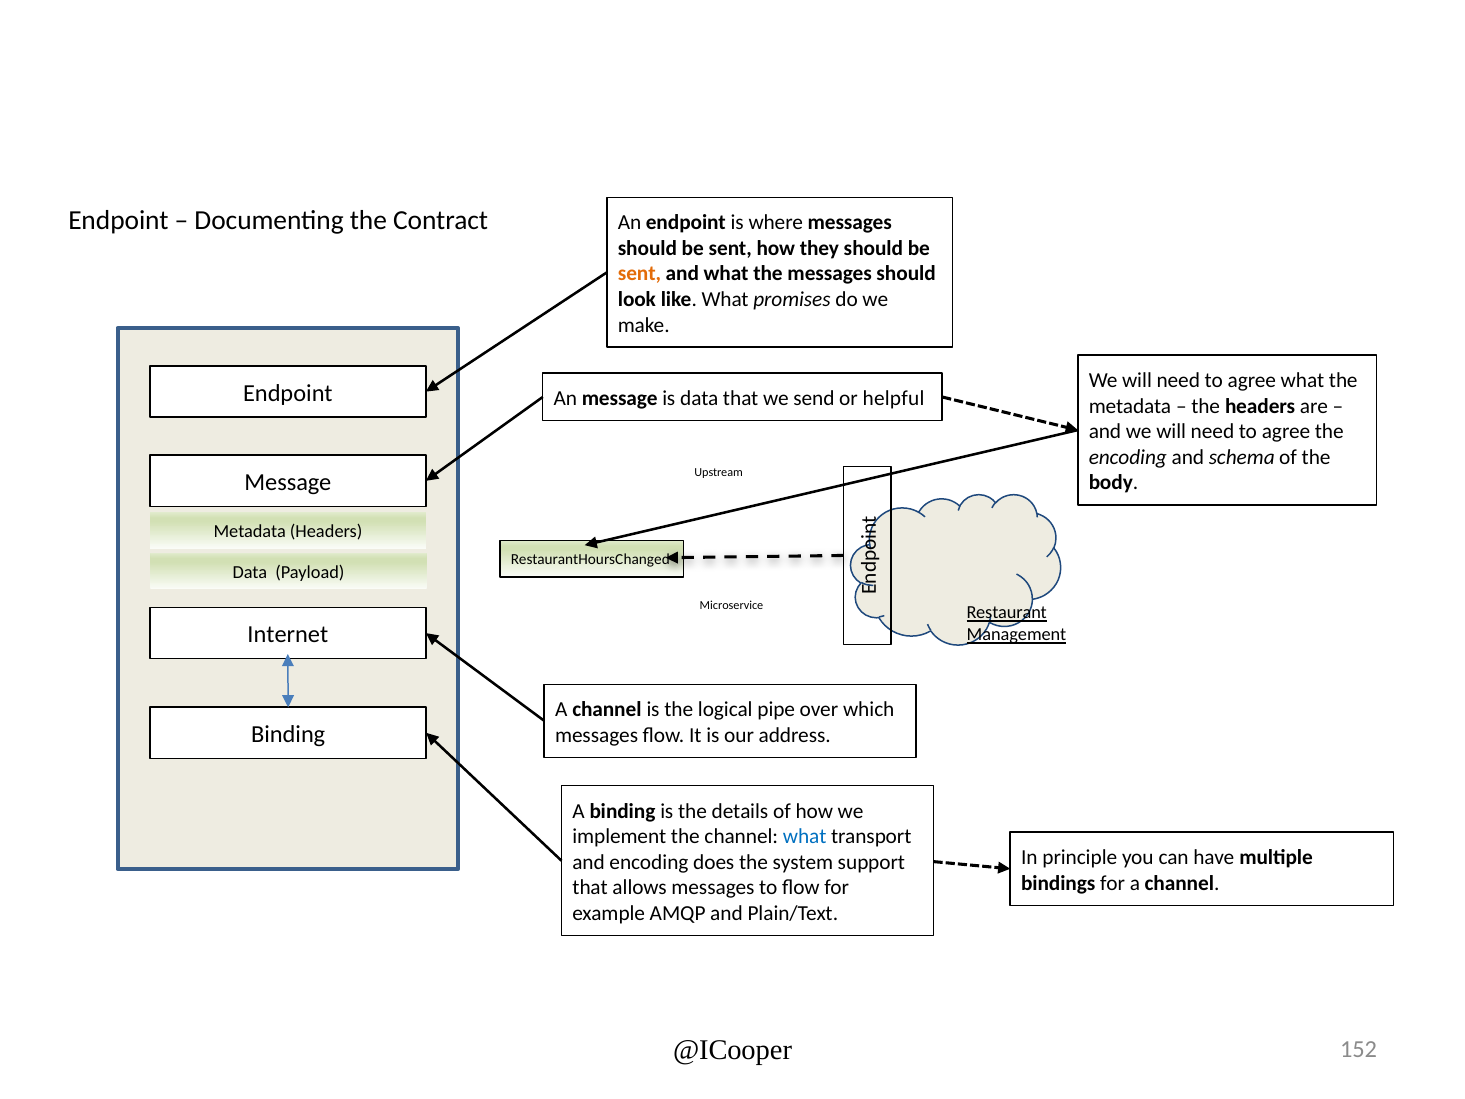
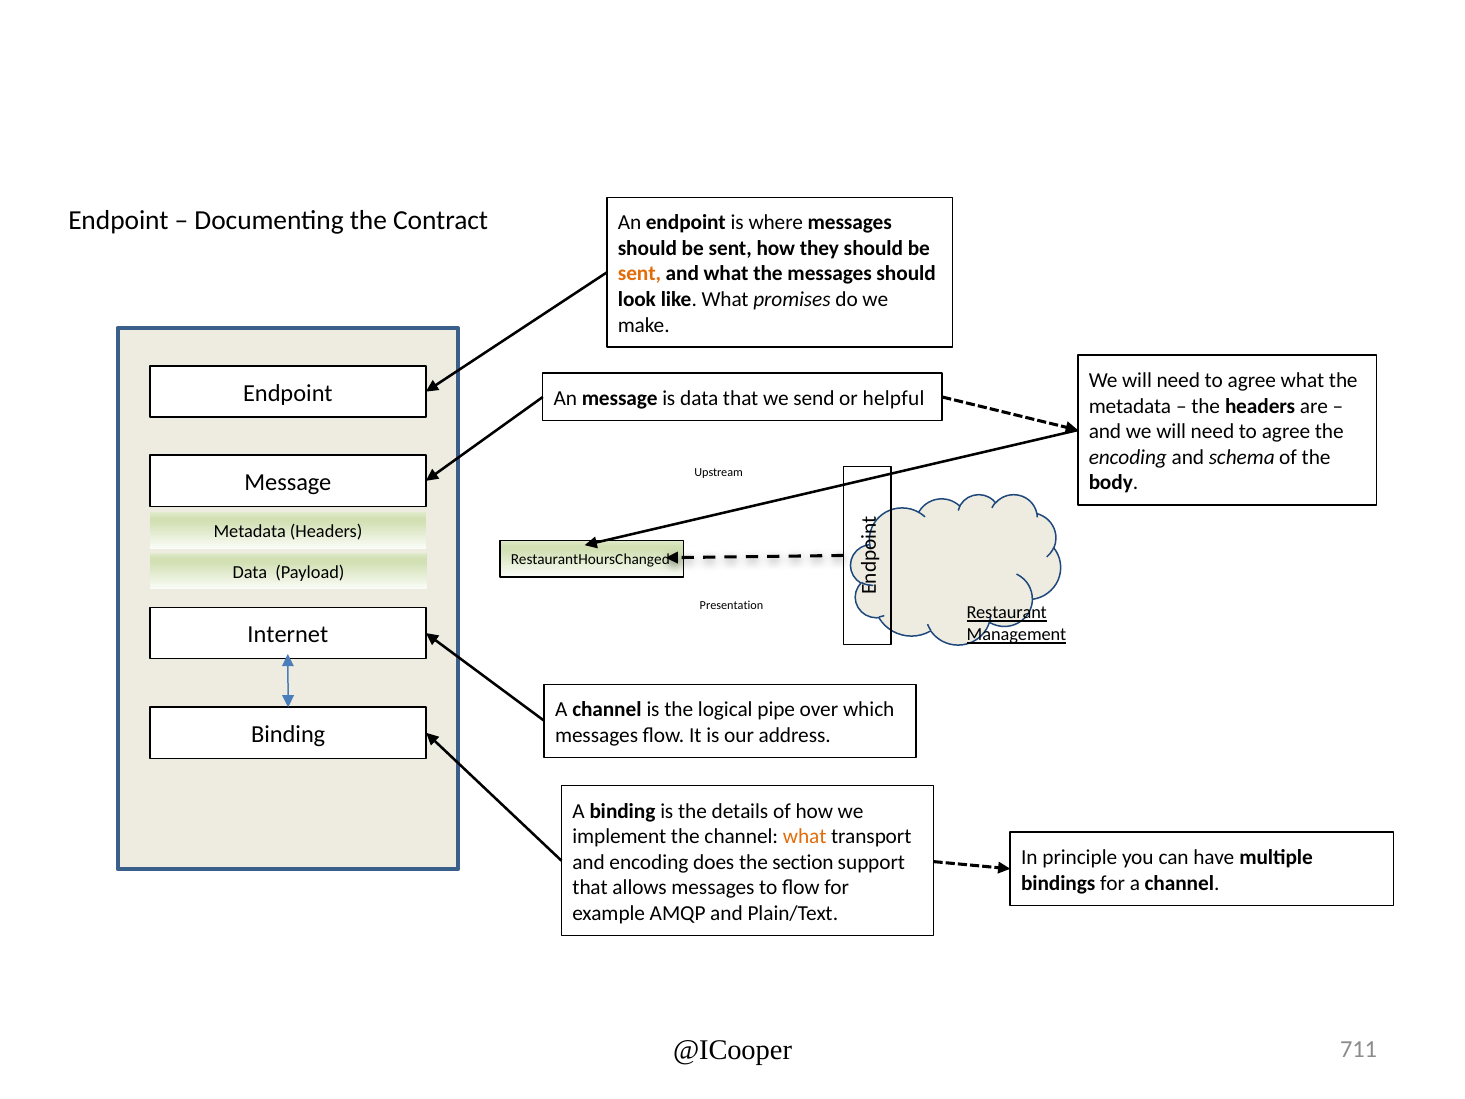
Microservice: Microservice -> Presentation
what at (805, 836) colour: blue -> orange
system: system -> section
152: 152 -> 711
